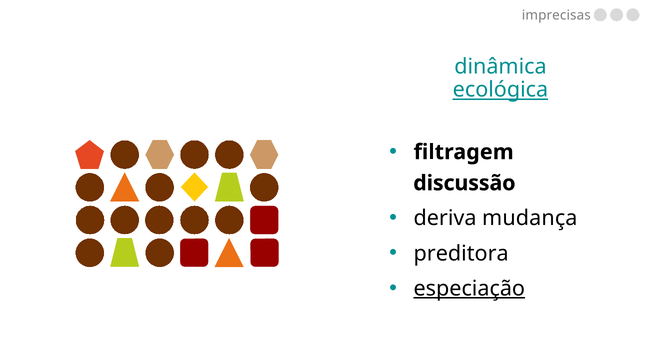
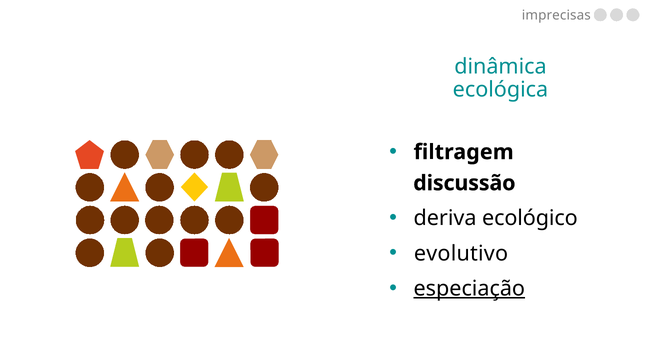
ecológica underline: present -> none
mudança: mudança -> ecológico
preditora: preditora -> evolutivo
